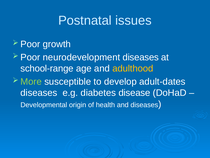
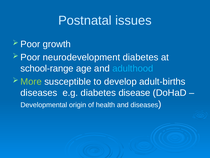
neurodevelopment diseases: diseases -> diabetes
adulthood colour: yellow -> light blue
adult-dates: adult-dates -> adult-births
